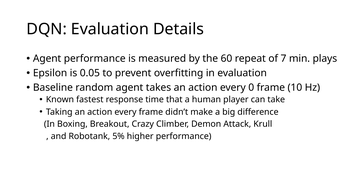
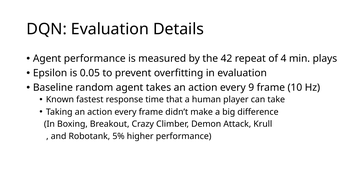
60: 60 -> 42
7: 7 -> 4
0: 0 -> 9
